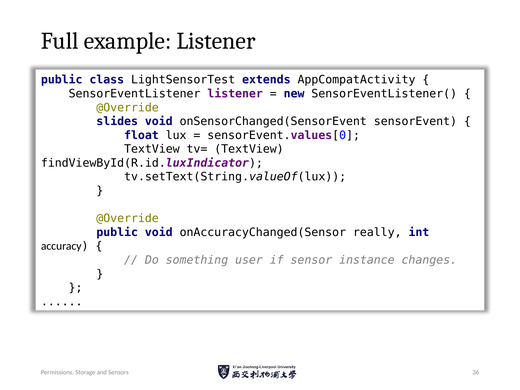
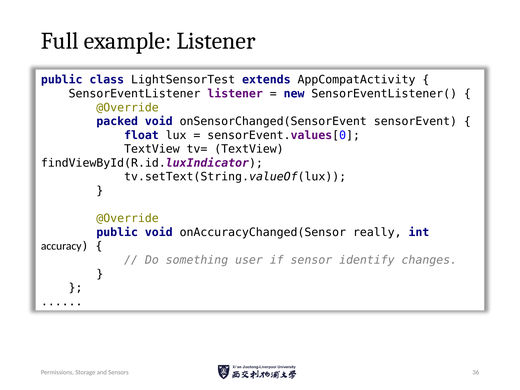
slides: slides -> packed
instance: instance -> identify
